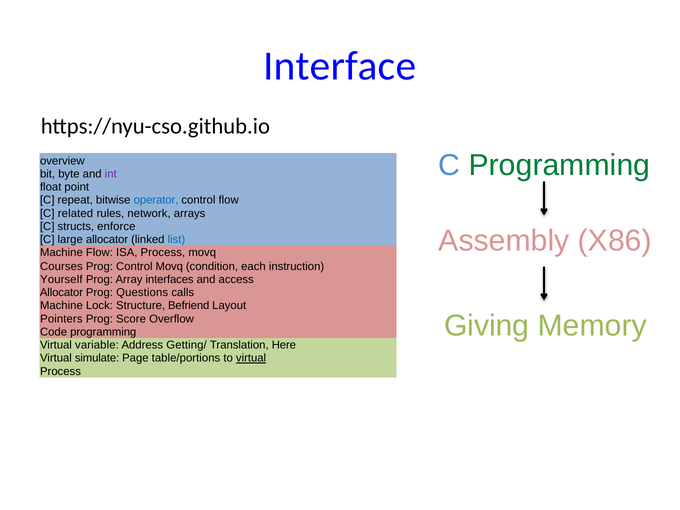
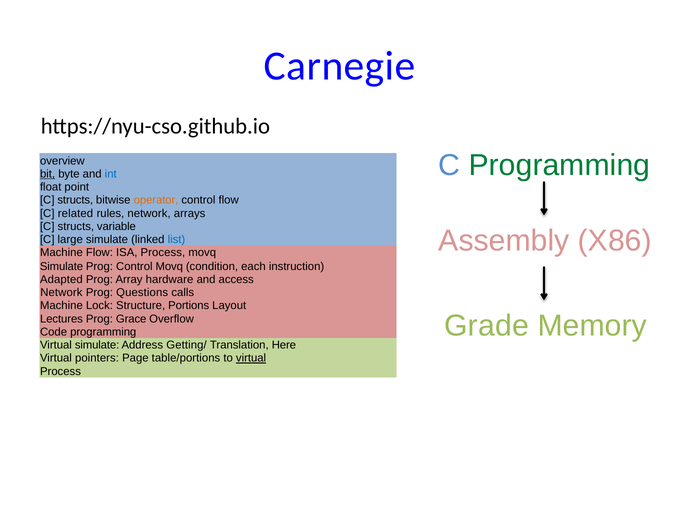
Interface: Interface -> Carnegie
bit underline: none -> present
int colour: purple -> blue
repeat at (75, 200): repeat -> structs
operator colour: blue -> orange
enforce: enforce -> variable
large allocator: allocator -> simulate
Courses at (61, 266): Courses -> Simulate
Yourself: Yourself -> Adapted
interfaces: interfaces -> hardware
Allocator at (61, 293): Allocator -> Network
Befriend: Befriend -> Portions
Giving: Giving -> Grade
Pointers: Pointers -> Lectures
Score: Score -> Grace
Virtual variable: variable -> simulate
simulate: simulate -> pointers
